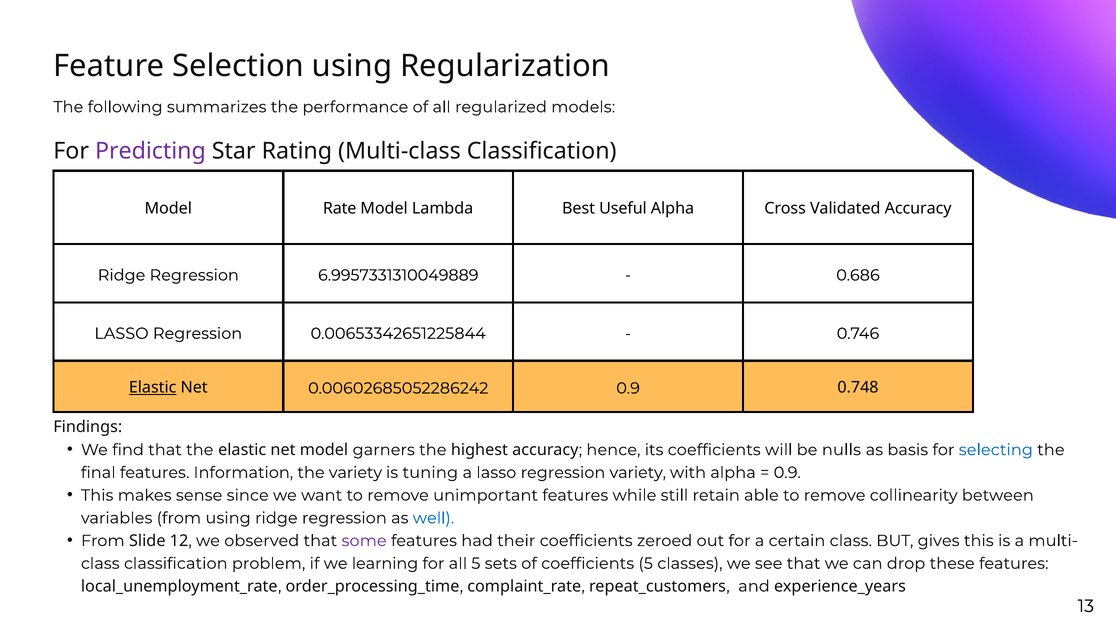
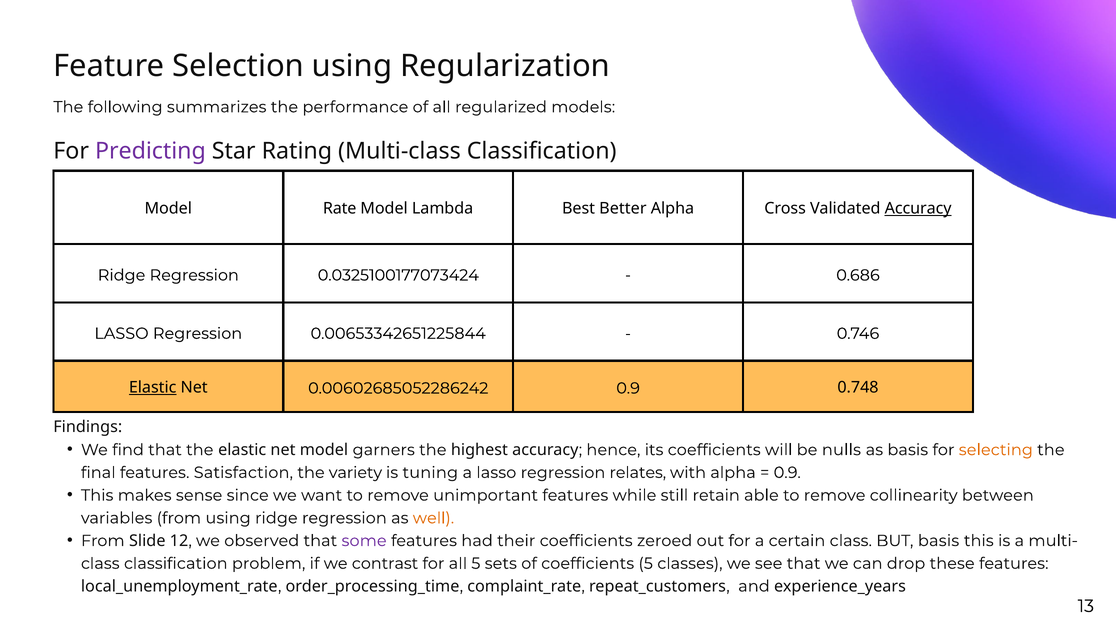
Useful: Useful -> Better
Accuracy at (918, 209) underline: none -> present
6.9957331310049889: 6.9957331310049889 -> 0.0325100177073424
selecting colour: blue -> orange
Information: Information -> Satisfaction
regression variety: variety -> relates
well colour: blue -> orange
BUT gives: gives -> basis
learning: learning -> contrast
